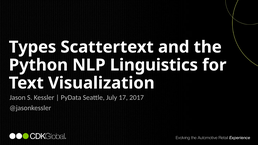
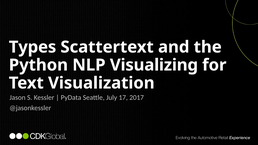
Linguistics: Linguistics -> Visualizing
